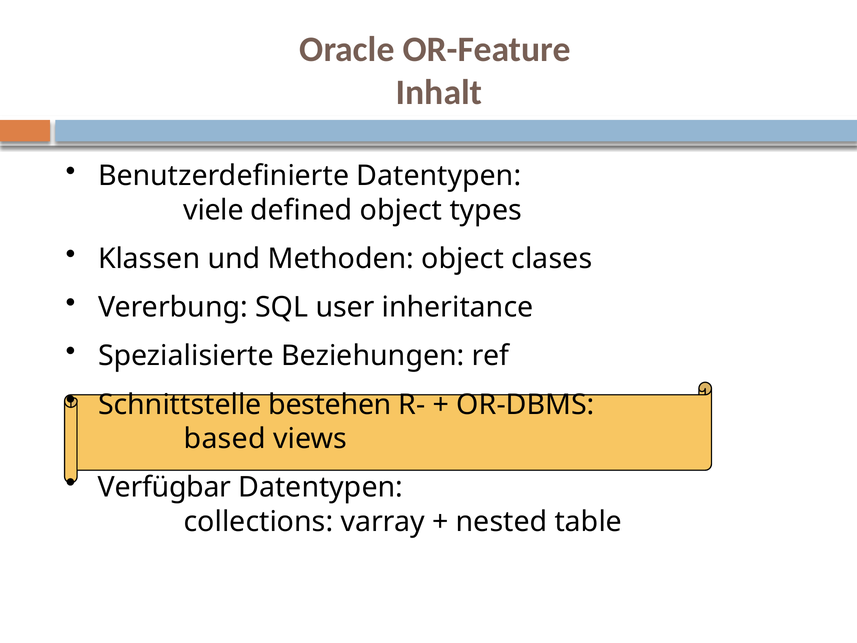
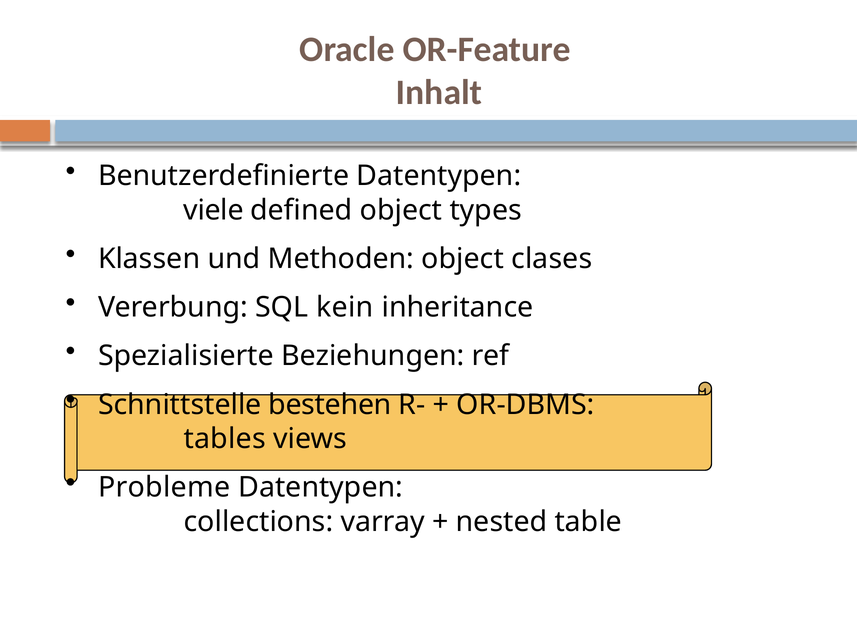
user: user -> kein
based: based -> tables
Verfügbar: Verfügbar -> Probleme
